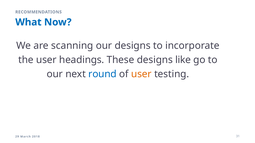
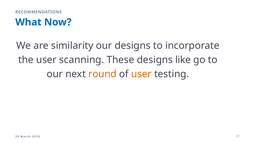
scanning: scanning -> similarity
headings: headings -> scanning
round colour: blue -> orange
